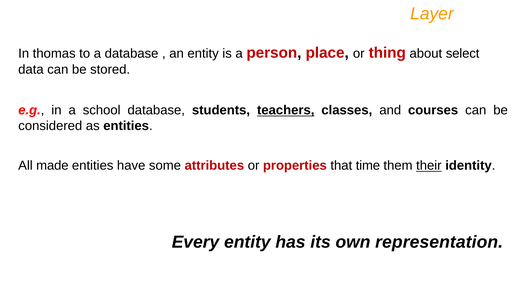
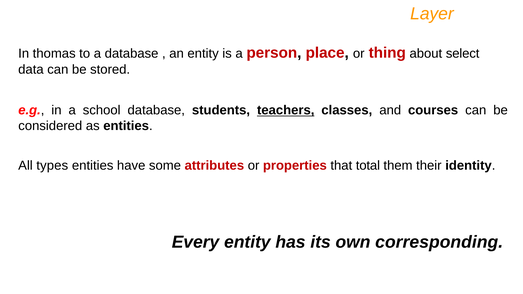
made: made -> types
time: time -> total
their underline: present -> none
representation: representation -> corresponding
